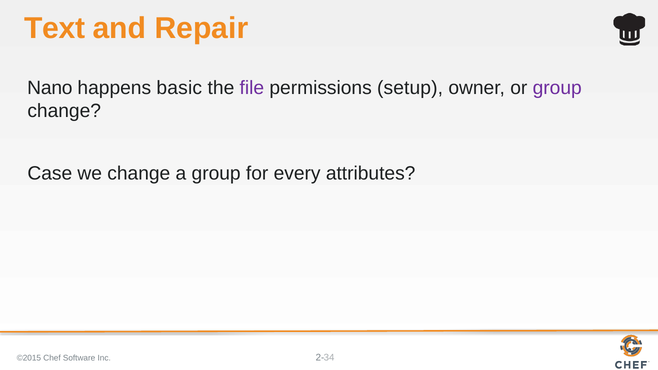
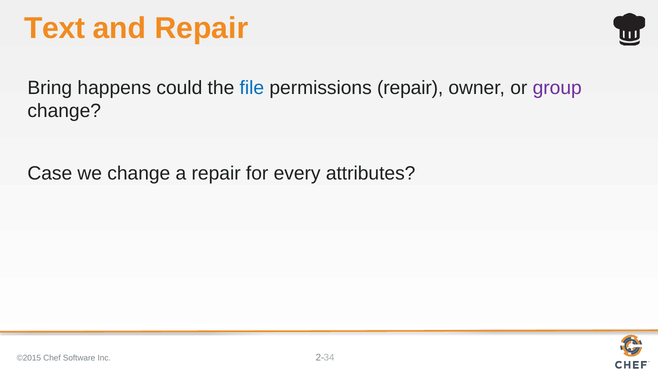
Nano: Nano -> Bring
basic: basic -> could
file colour: purple -> blue
permissions setup: setup -> repair
a group: group -> repair
